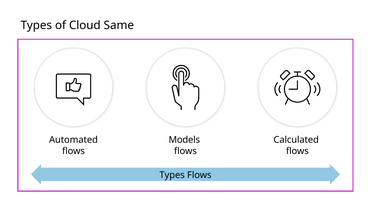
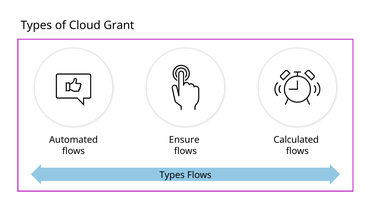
Same: Same -> Grant
Models: Models -> Ensure
